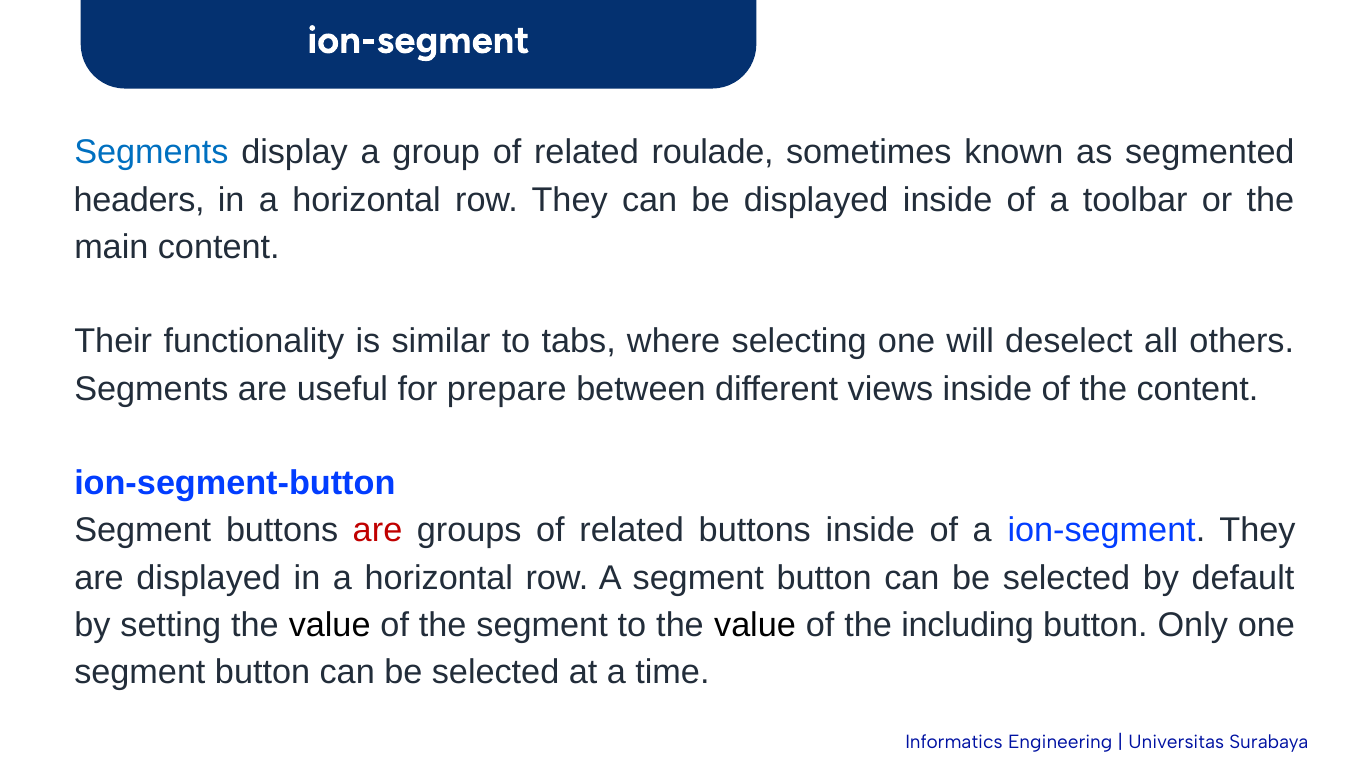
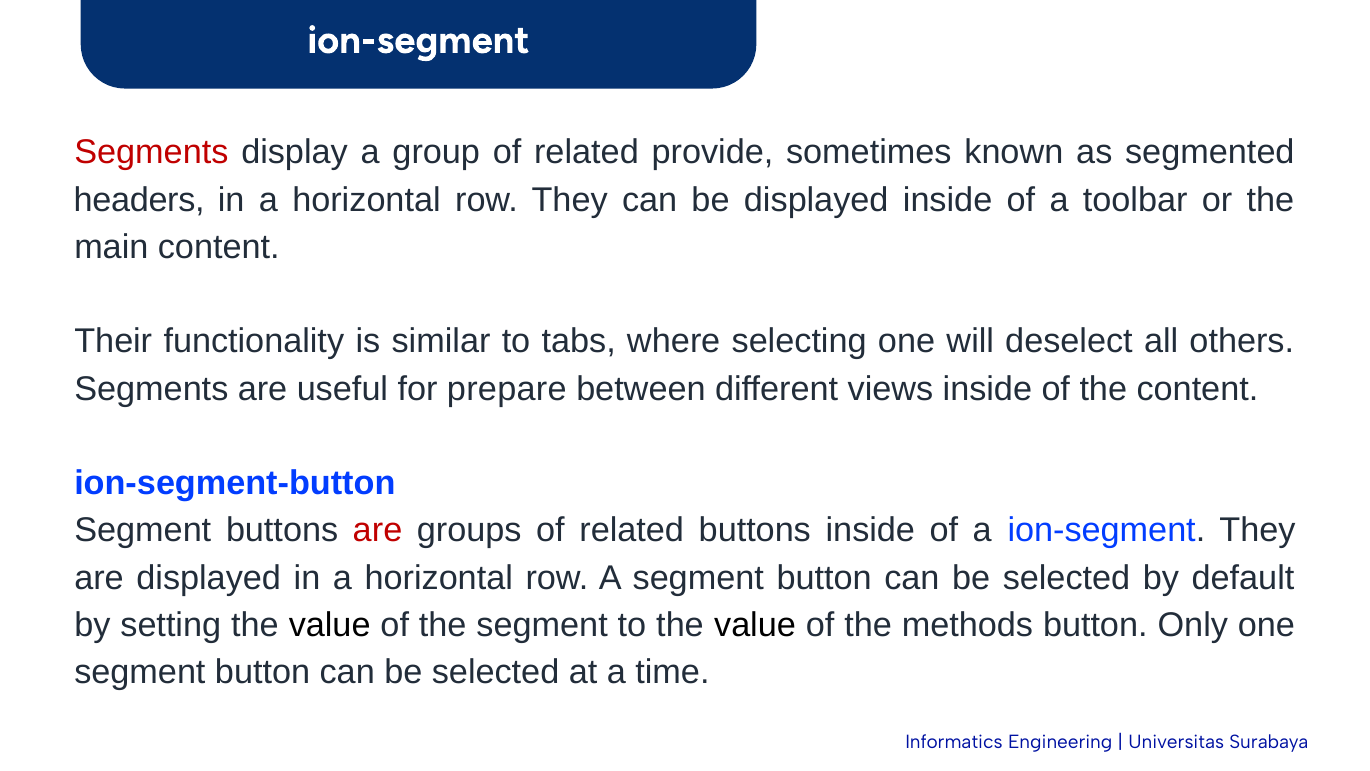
Segments at (151, 152) colour: blue -> red
roulade: roulade -> provide
including: including -> methods
